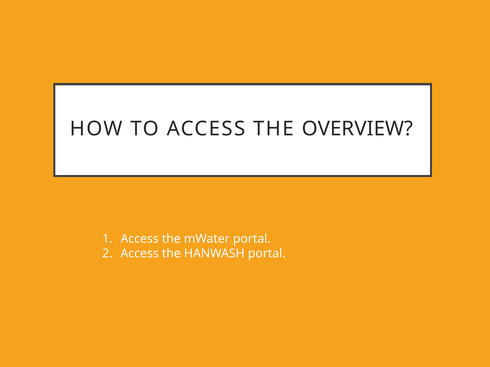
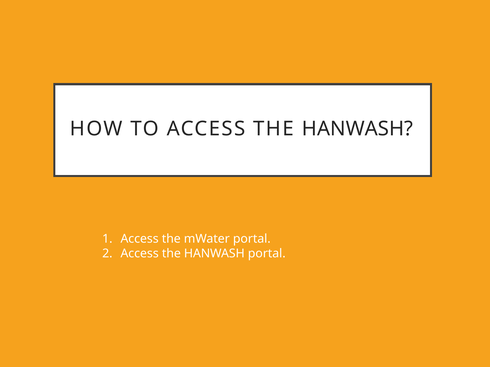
TO ACCESS THE OVERVIEW: OVERVIEW -> HANWASH
